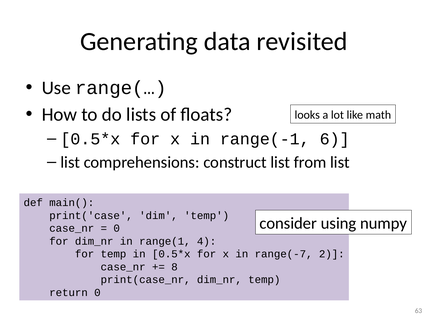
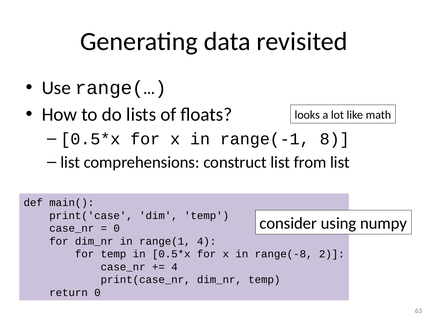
6: 6 -> 8
range(-7: range(-7 -> range(-8
8 at (174, 267): 8 -> 4
